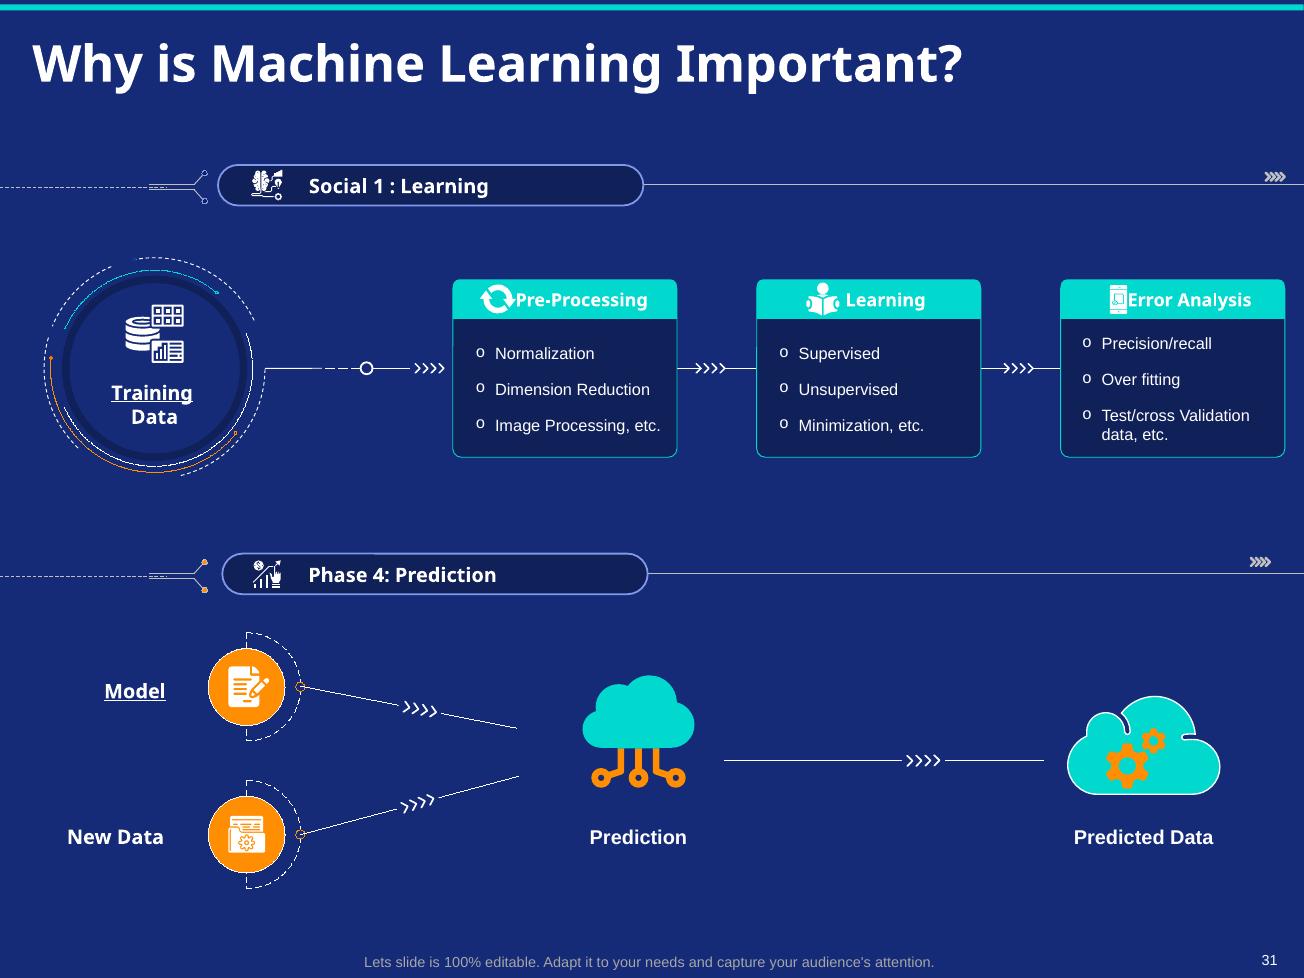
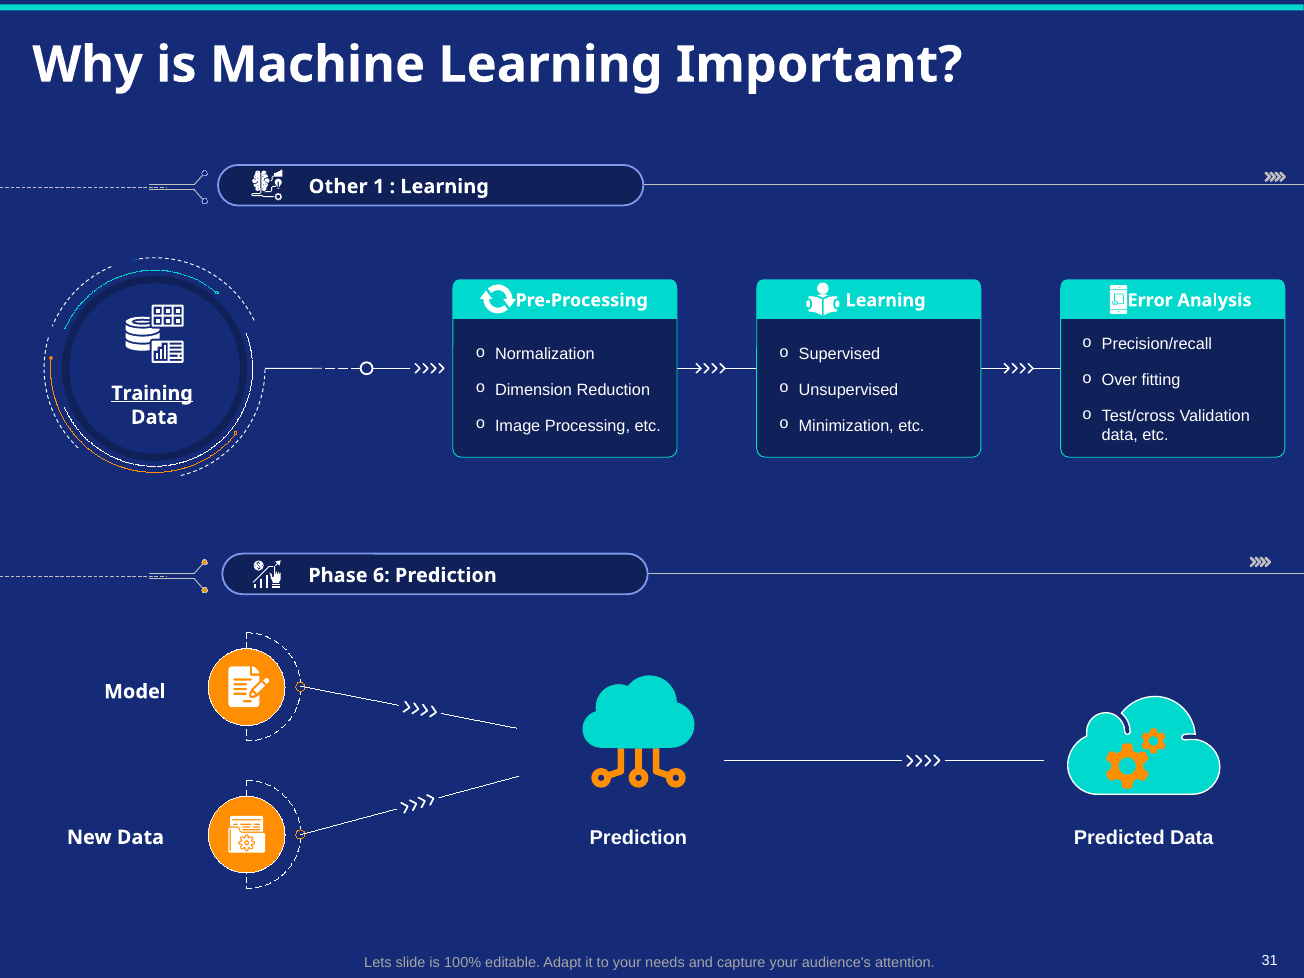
Social: Social -> Other
4: 4 -> 6
Model underline: present -> none
